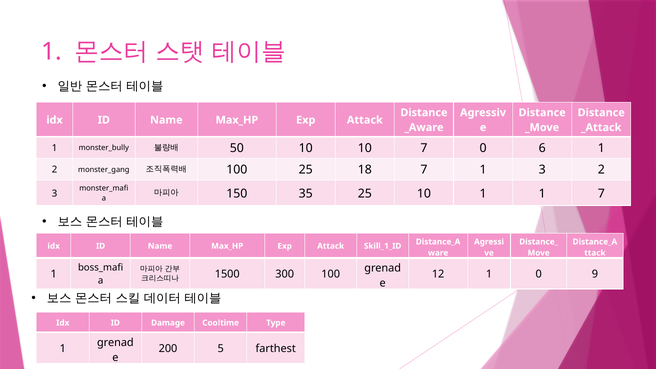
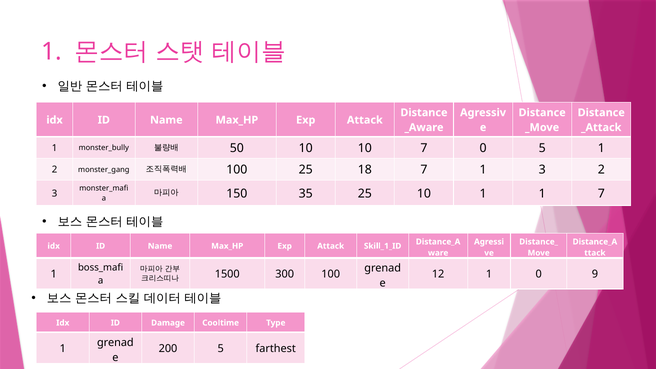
0 6: 6 -> 5
